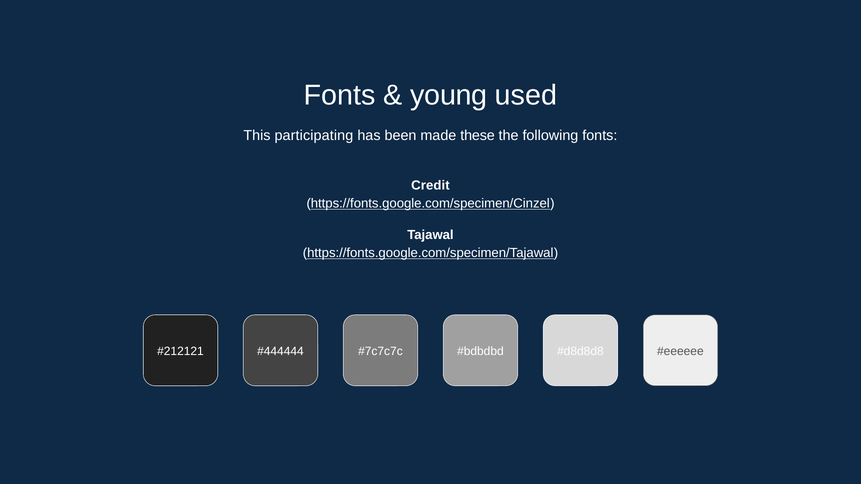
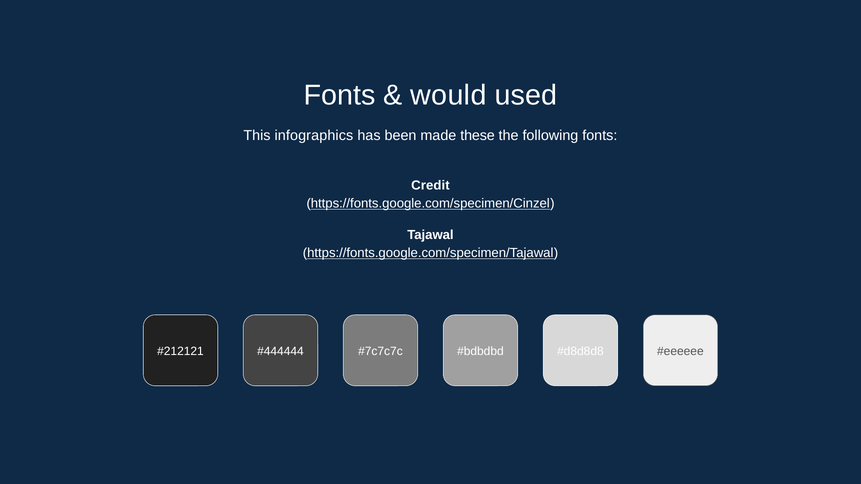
young: young -> would
participating: participating -> infographics
